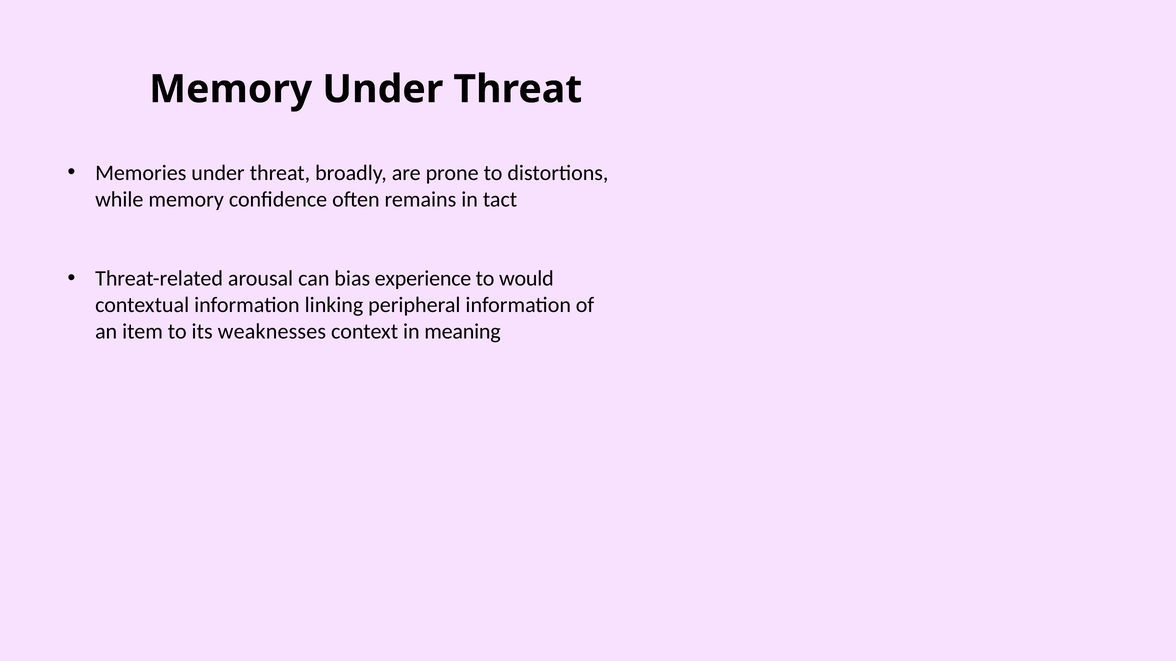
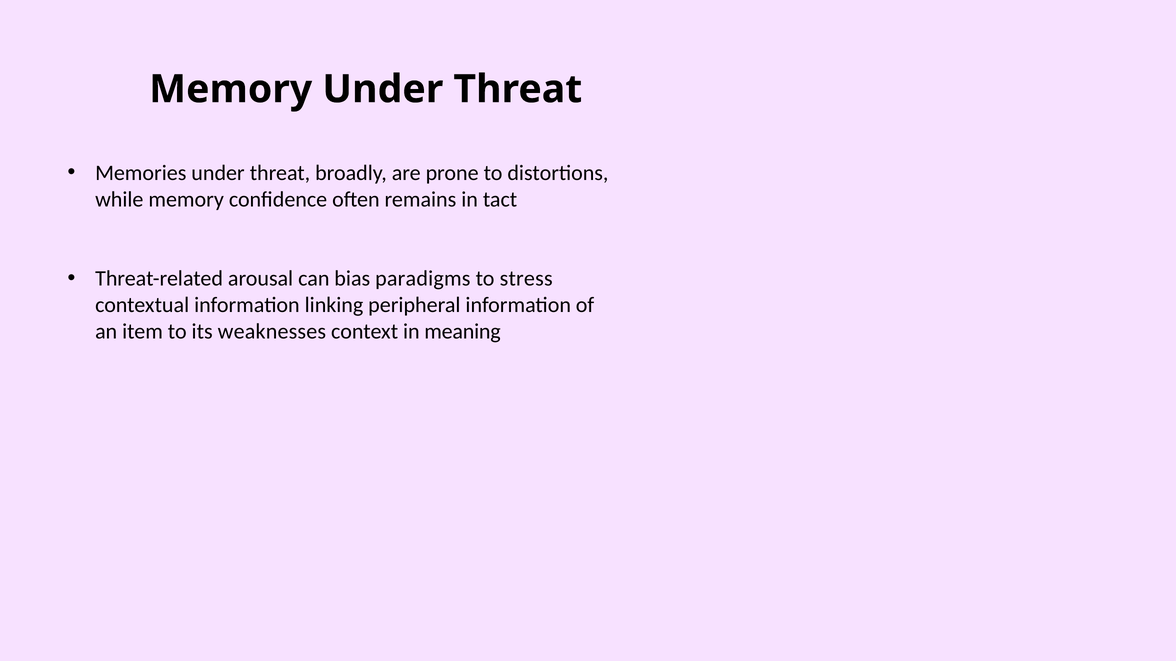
experience: experience -> paradigms
would: would -> stress
